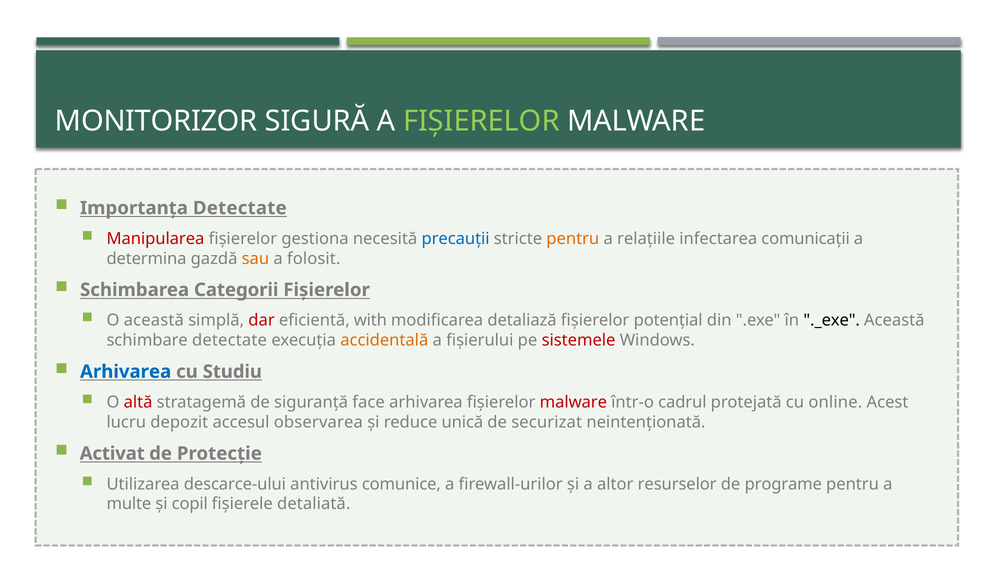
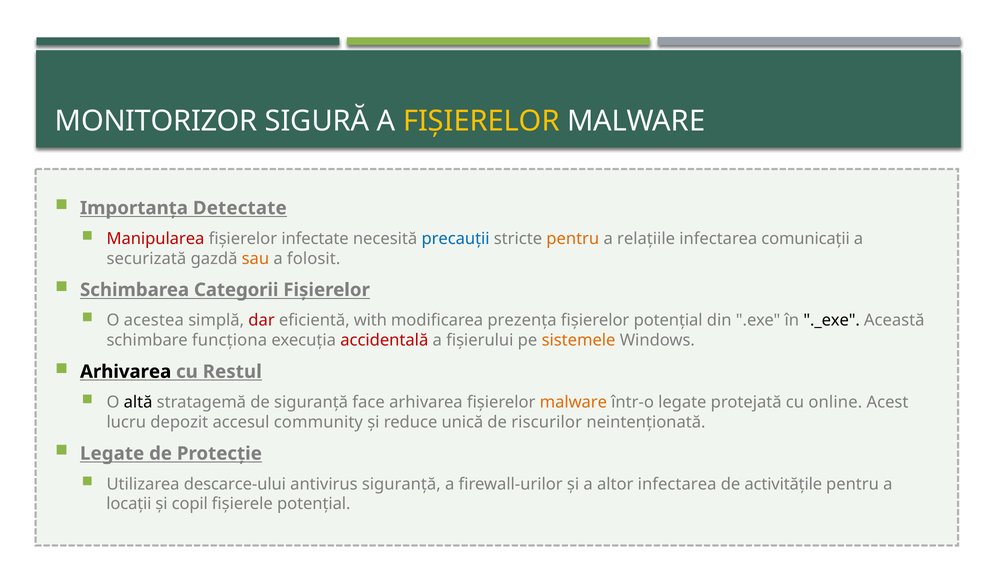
FIȘIERELOR at (481, 121) colour: light green -> yellow
gestiona: gestiona -> infectate
determina: determina -> securizată
O această: această -> acestea
detaliază: detaliază -> prezența
schimbare detectate: detectate -> funcționa
accidentală colour: orange -> red
sistemele colour: red -> orange
Arhivarea at (126, 372) colour: blue -> black
Studiu: Studiu -> Restul
altă colour: red -> black
malware at (573, 402) colour: red -> orange
într-o cadrul: cadrul -> legate
observarea: observarea -> community
securizat: securizat -> riscurilor
Activat at (112, 453): Activat -> Legate
antivirus comunice: comunice -> siguranță
altor resurselor: resurselor -> infectarea
programe: programe -> activitățile
multe: multe -> locații
fișierele detaliată: detaliată -> potențial
